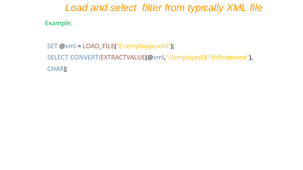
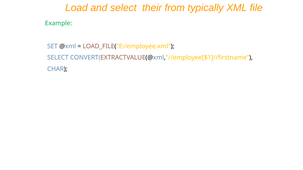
filter: filter -> their
